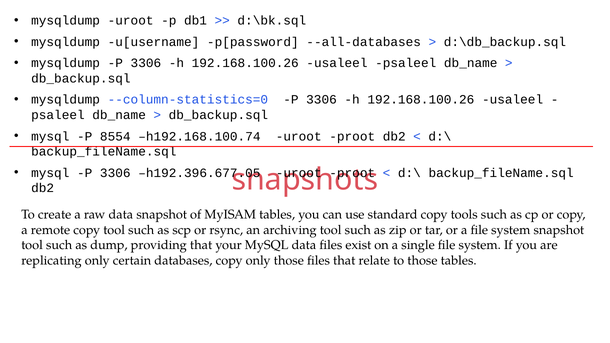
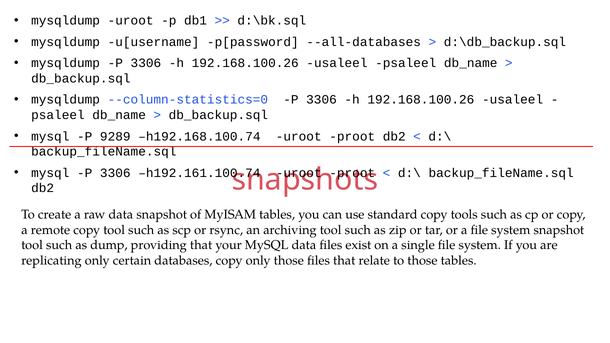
8554: 8554 -> 9289
h192.396.677.05: h192.396.677.05 -> h192.161.100.74
